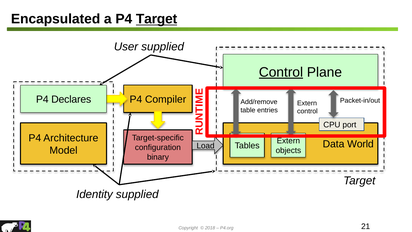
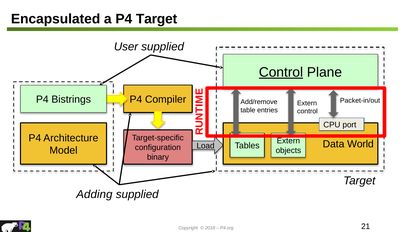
Target at (157, 19) underline: present -> none
Declares: Declares -> Bistrings
Identity: Identity -> Adding
